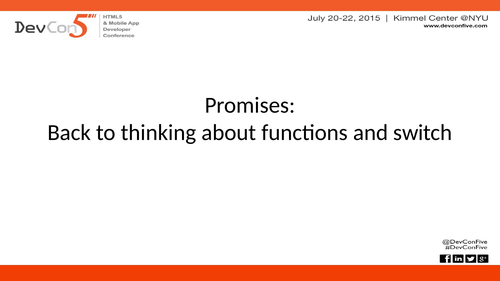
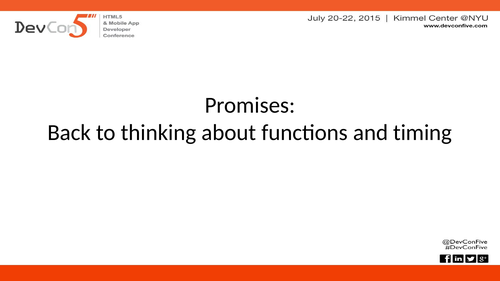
switch: switch -> timing
